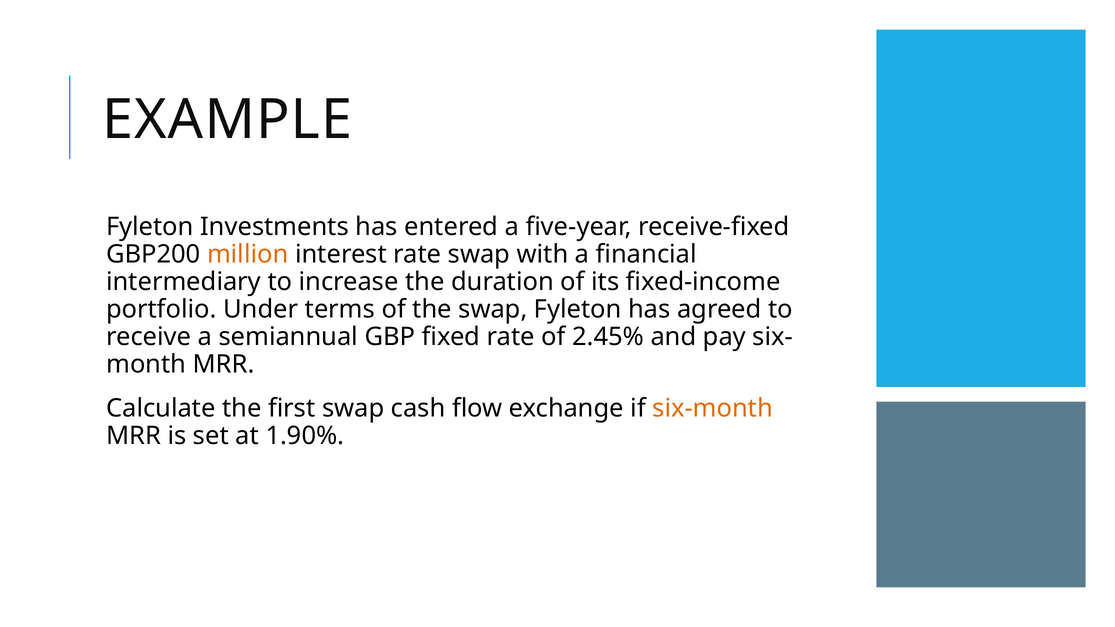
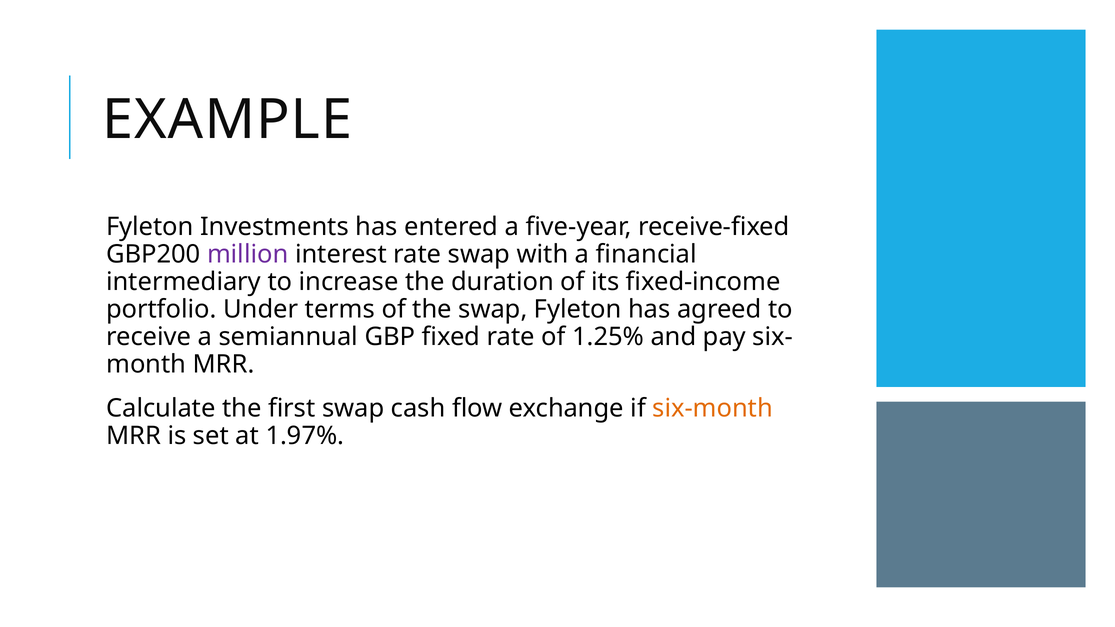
million colour: orange -> purple
2.45%: 2.45% -> 1.25%
1.90%: 1.90% -> 1.97%
